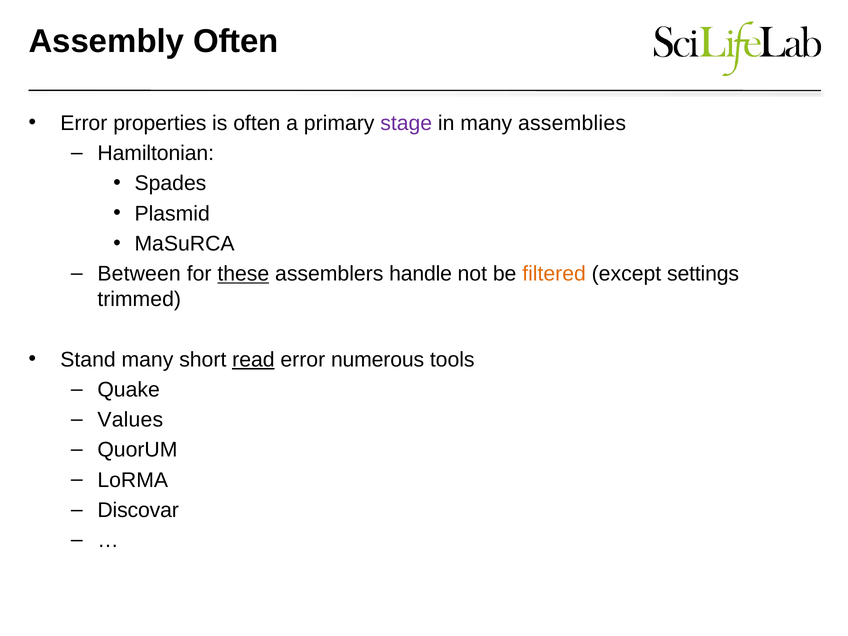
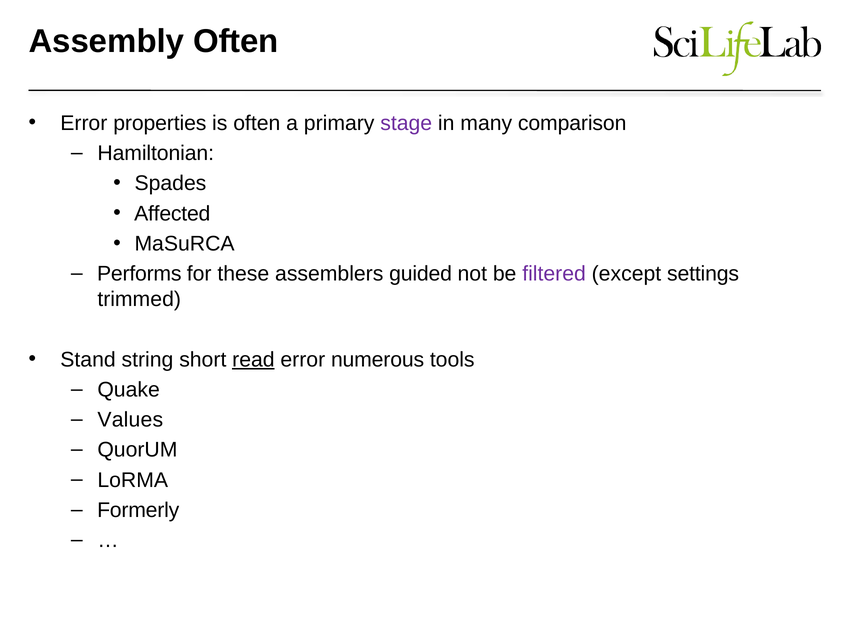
assemblies: assemblies -> comparison
Plasmid: Plasmid -> Affected
Between: Between -> Performs
these underline: present -> none
handle: handle -> guided
filtered colour: orange -> purple
Stand many: many -> string
Discovar: Discovar -> Formerly
